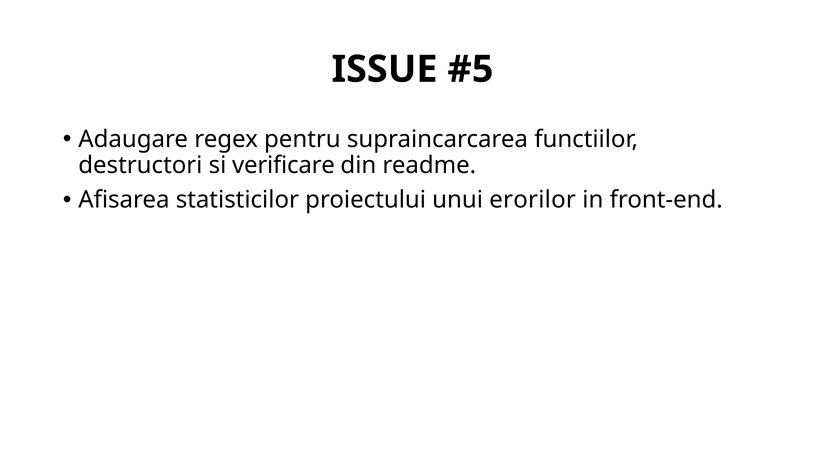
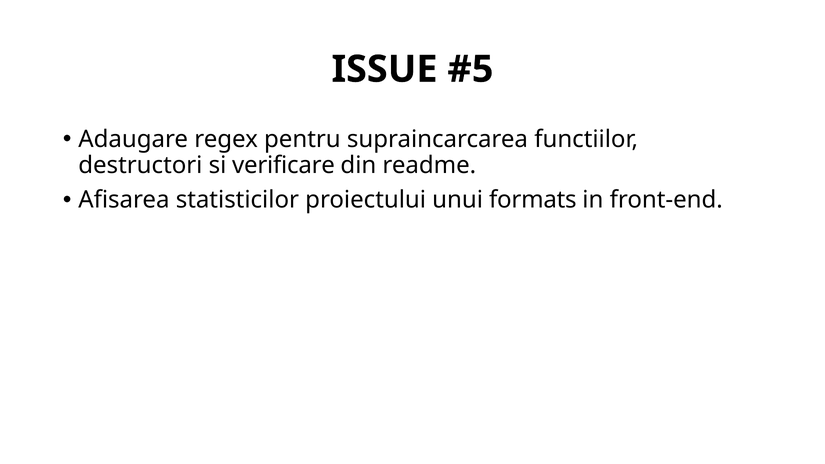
erorilor: erorilor -> formats
